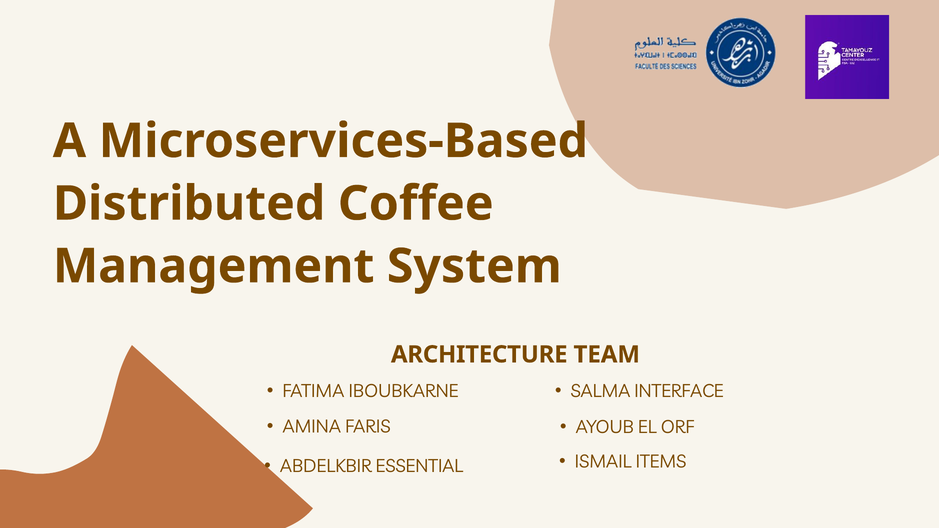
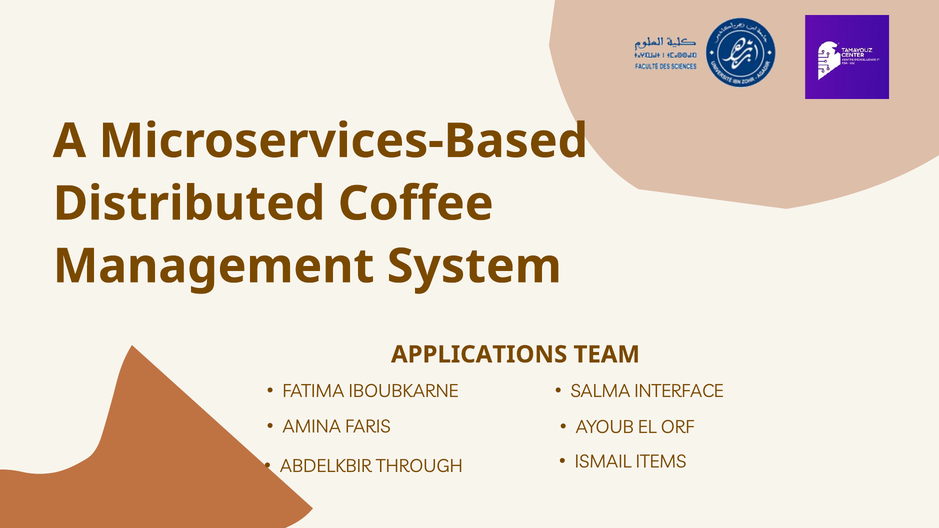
ARCHITECTURE: ARCHITECTURE -> APPLICATIONS
ESSENTIAL: ESSENTIAL -> THROUGH
